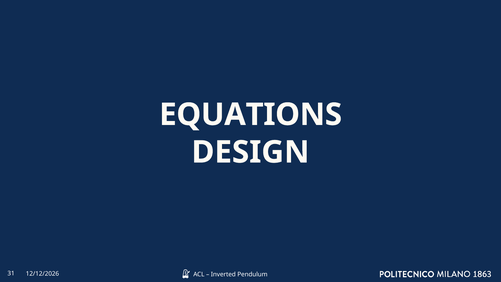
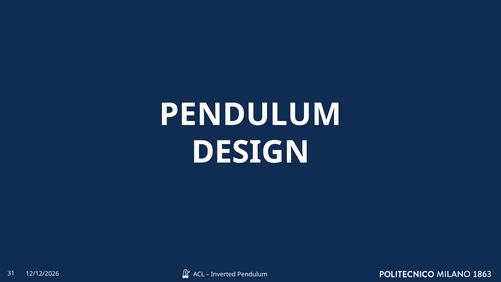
EQUATIONS at (251, 115): EQUATIONS -> PENDULUM
